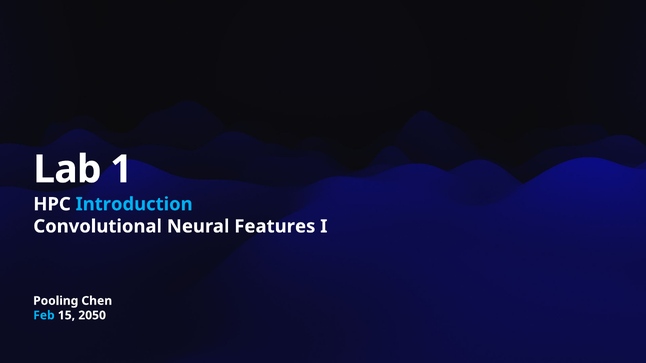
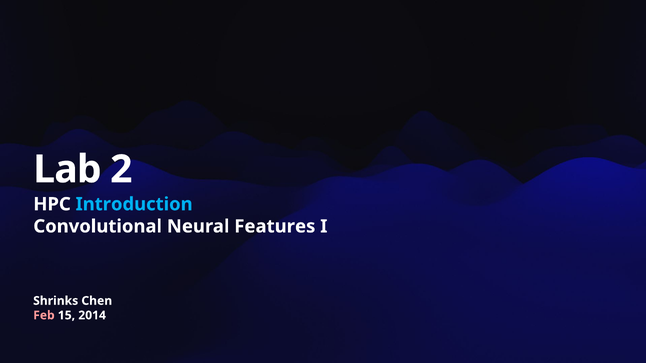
1: 1 -> 2
Pooling: Pooling -> Shrinks
Feb colour: light blue -> pink
2050: 2050 -> 2014
